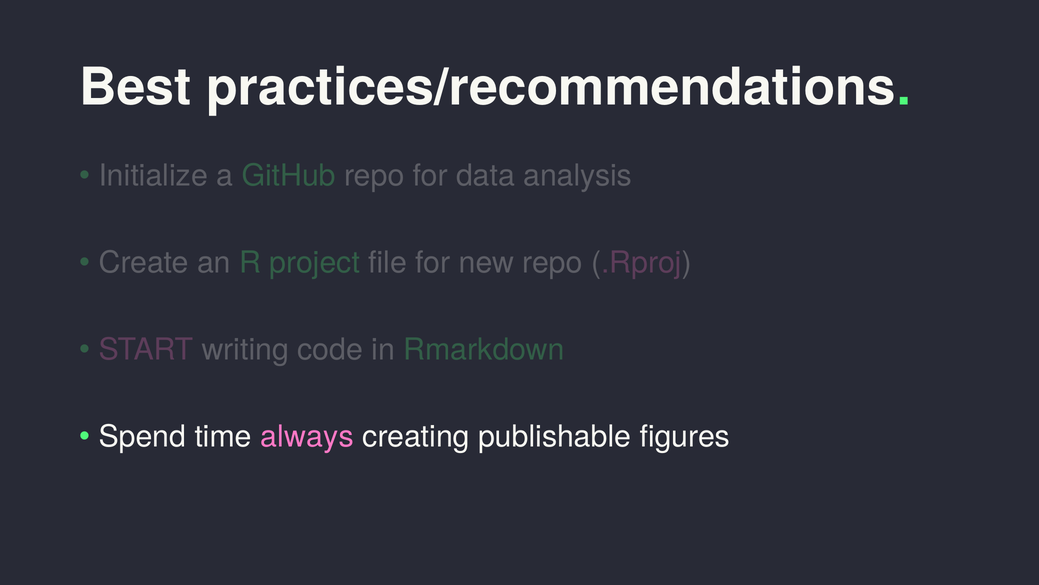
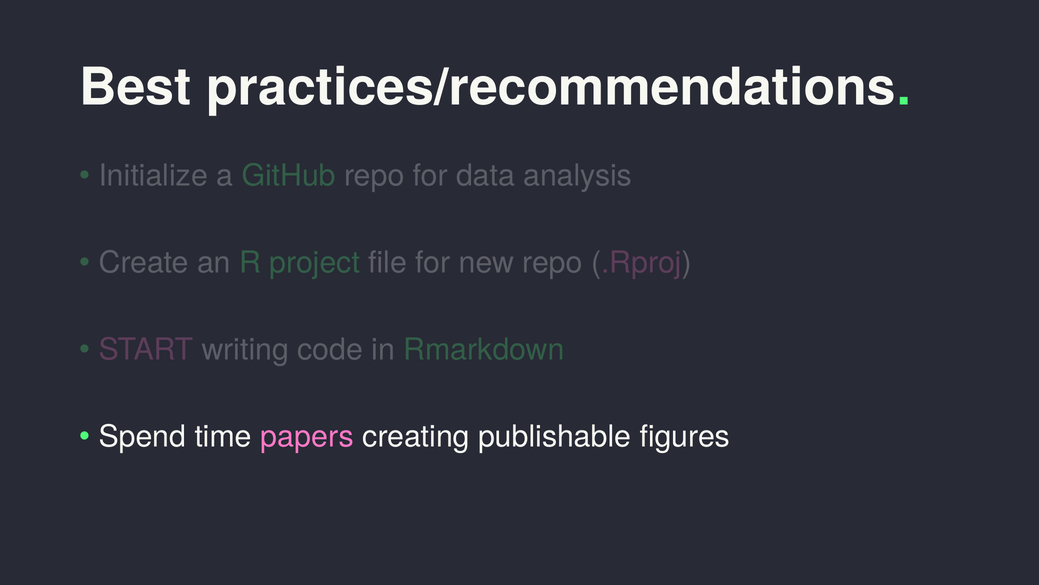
always: always -> papers
